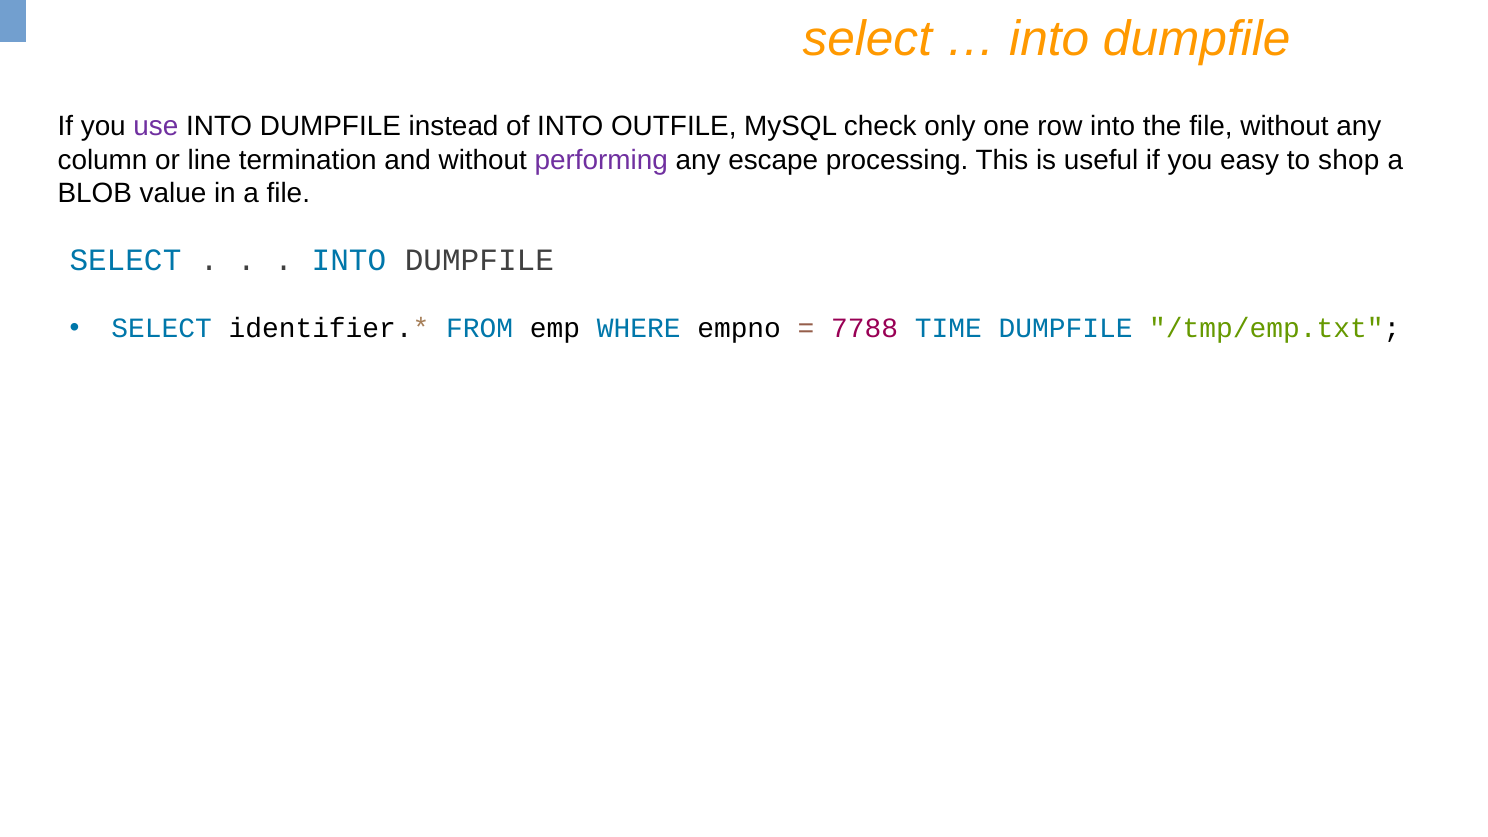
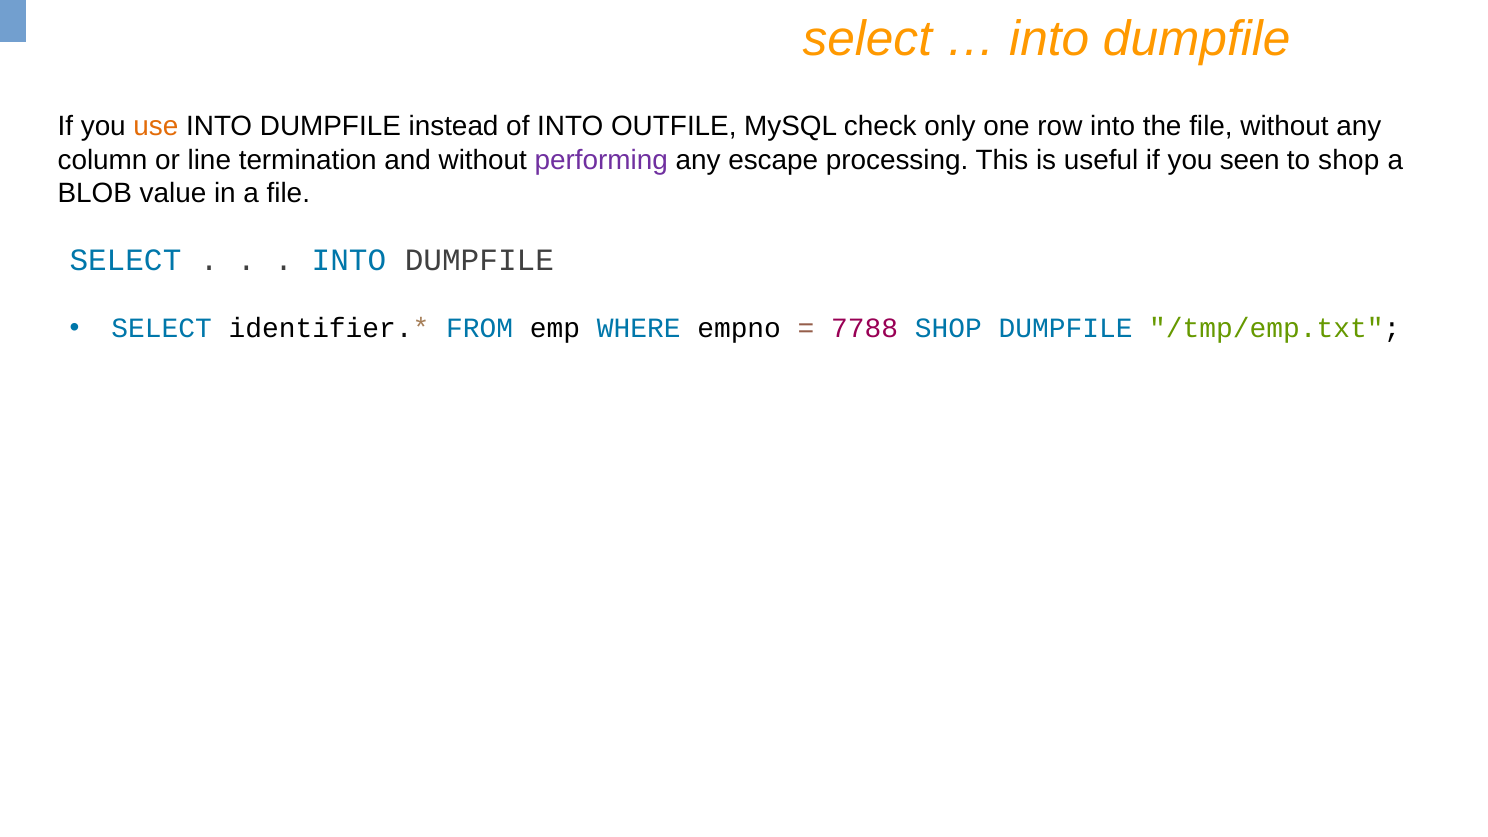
use colour: purple -> orange
easy: easy -> seen
7788 TIME: TIME -> SHOP
